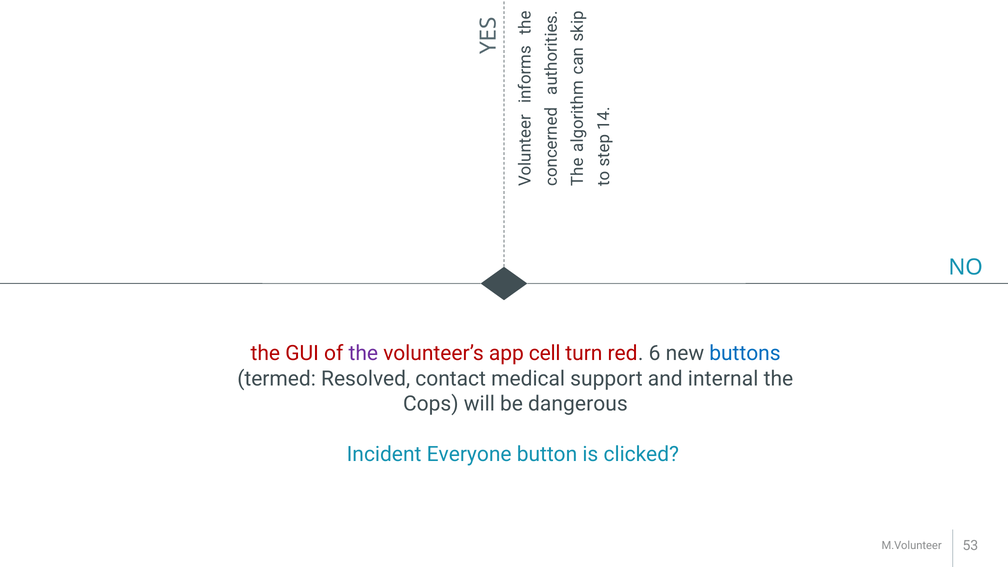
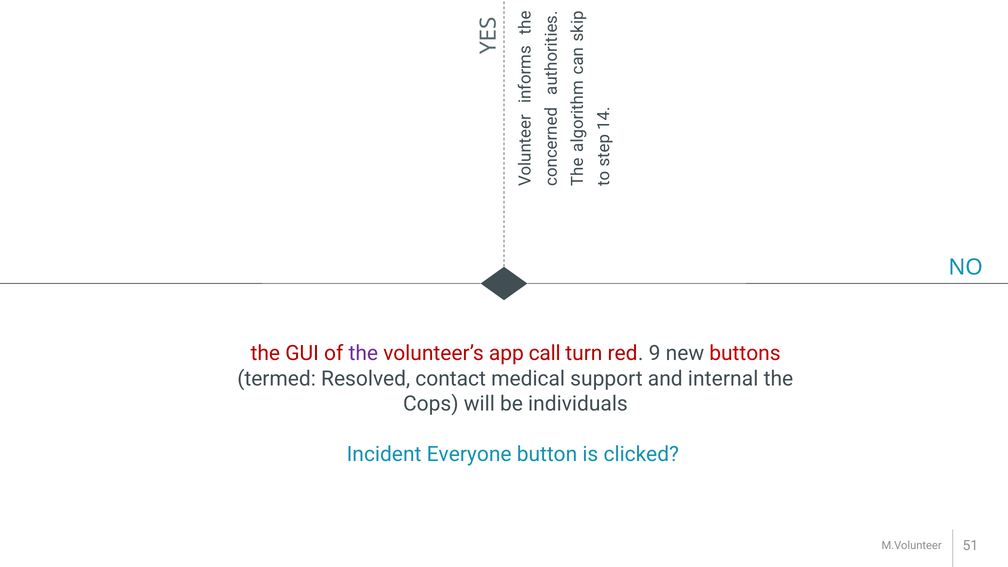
cell: cell -> call
6: 6 -> 9
buttons colour: blue -> red
dangerous: dangerous -> individuals
53: 53 -> 51
